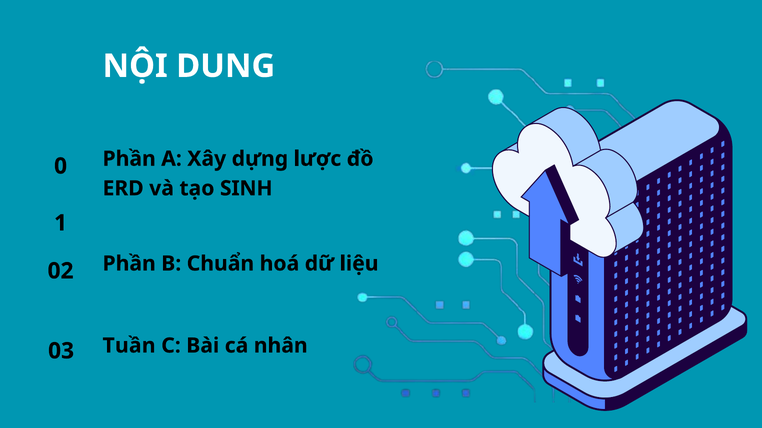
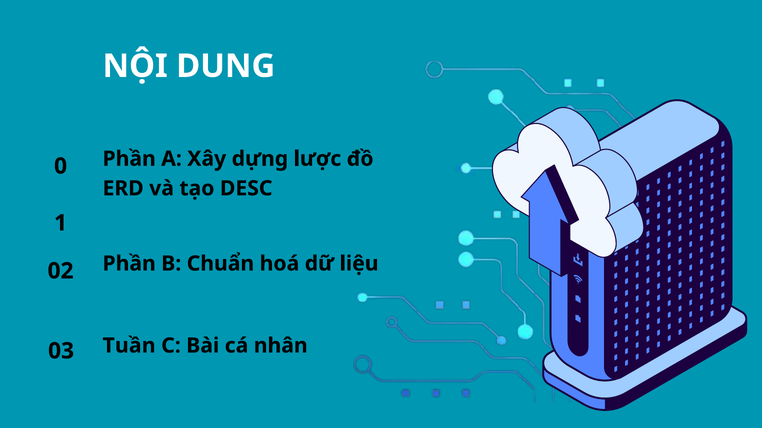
SINH: SINH -> DESC
